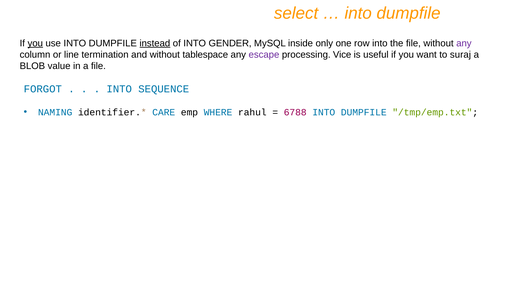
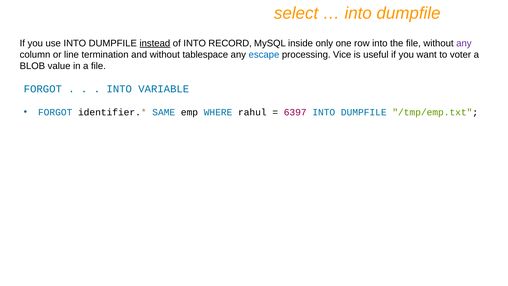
you at (35, 43) underline: present -> none
GENDER: GENDER -> RECORD
escape colour: purple -> blue
suraj: suraj -> voter
SEQUENCE: SEQUENCE -> VARIABLE
NAMING at (55, 112): NAMING -> FORGOT
CARE: CARE -> SAME
6788: 6788 -> 6397
